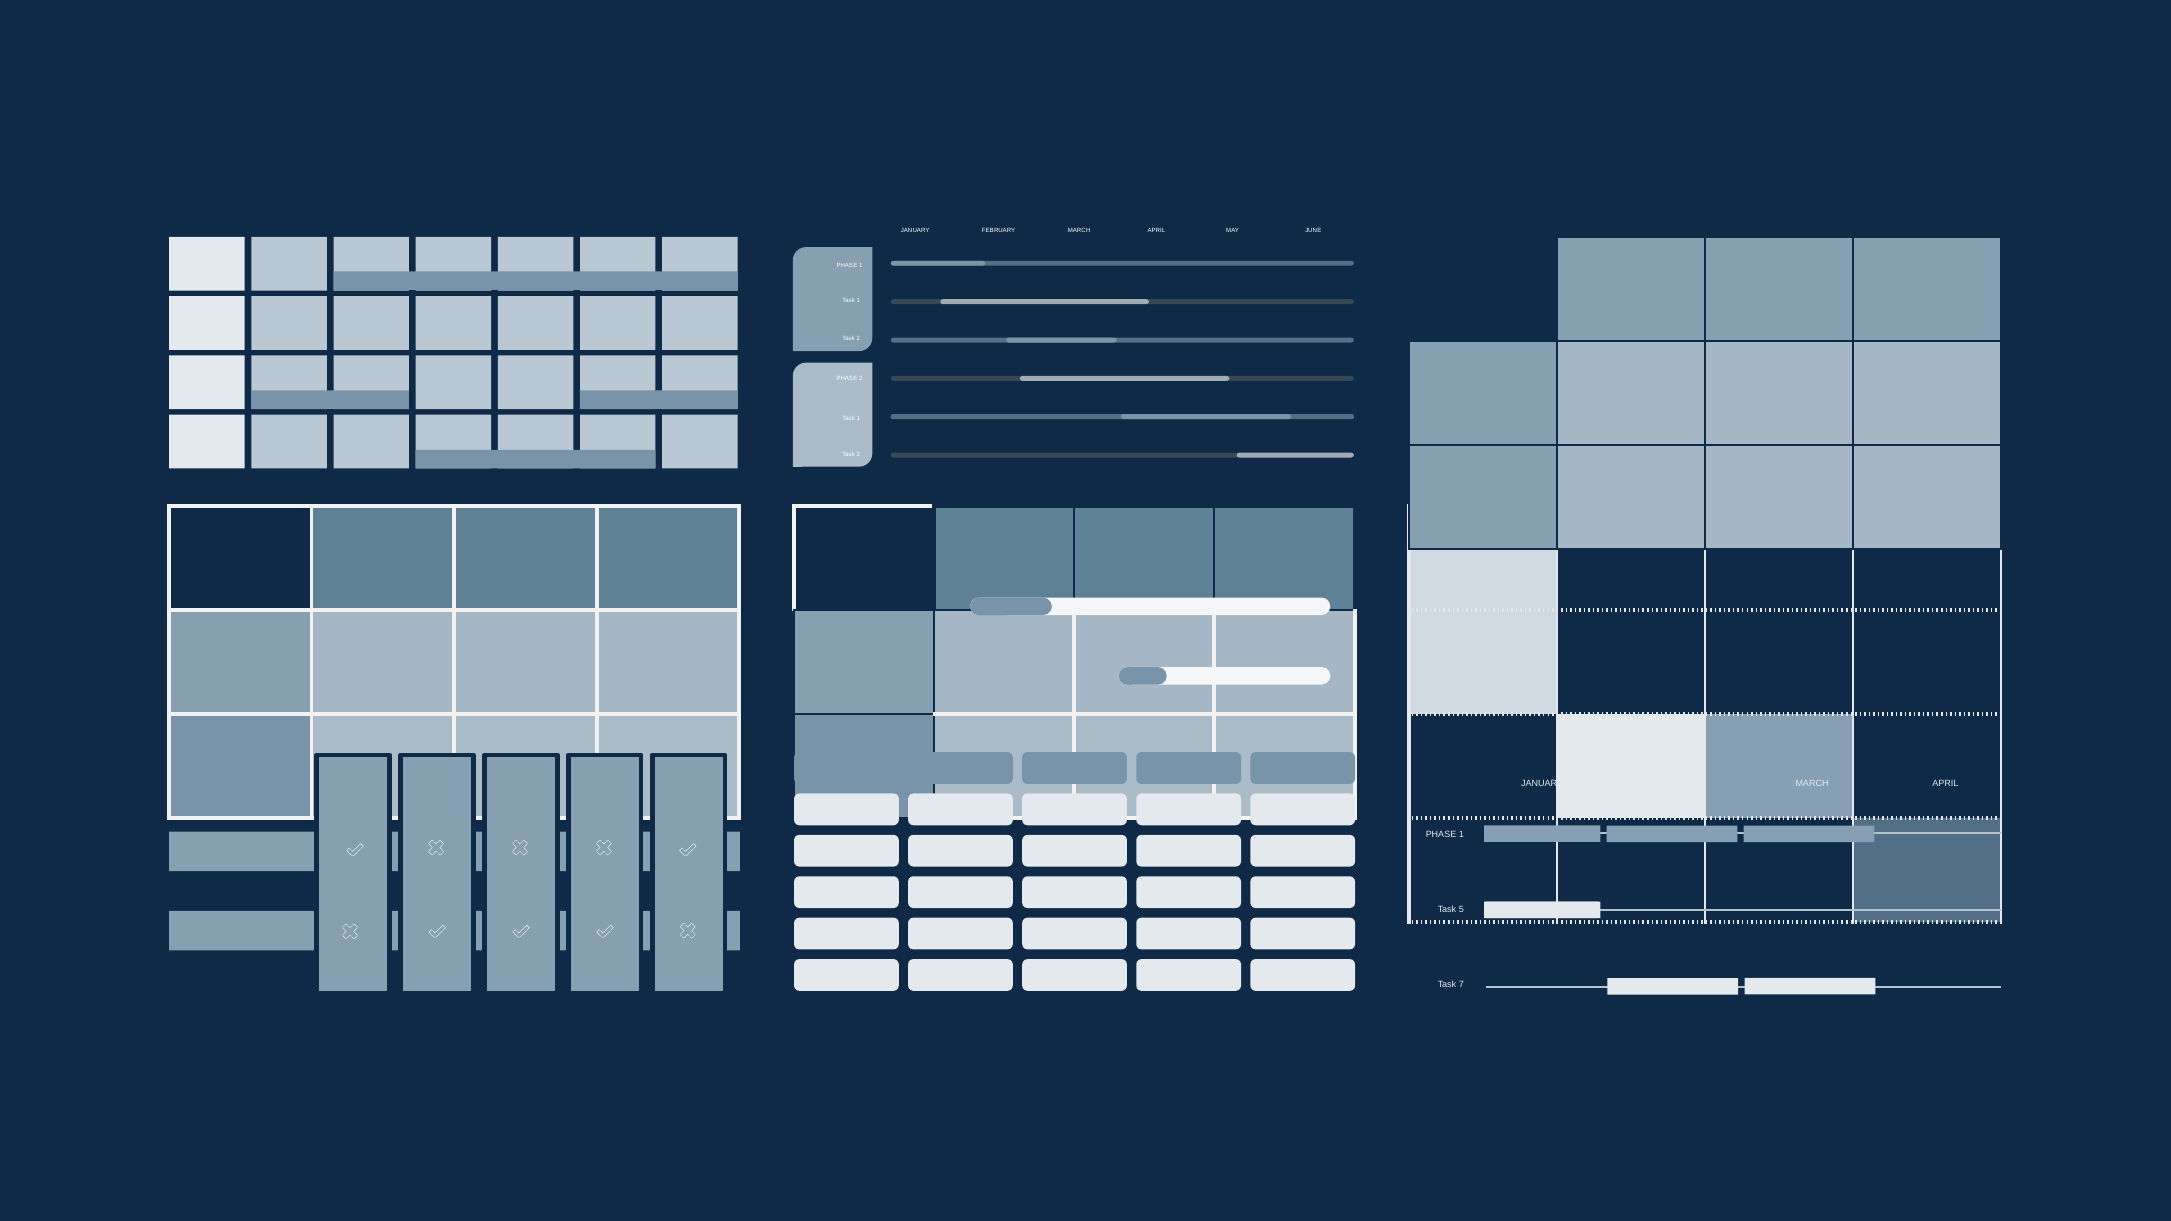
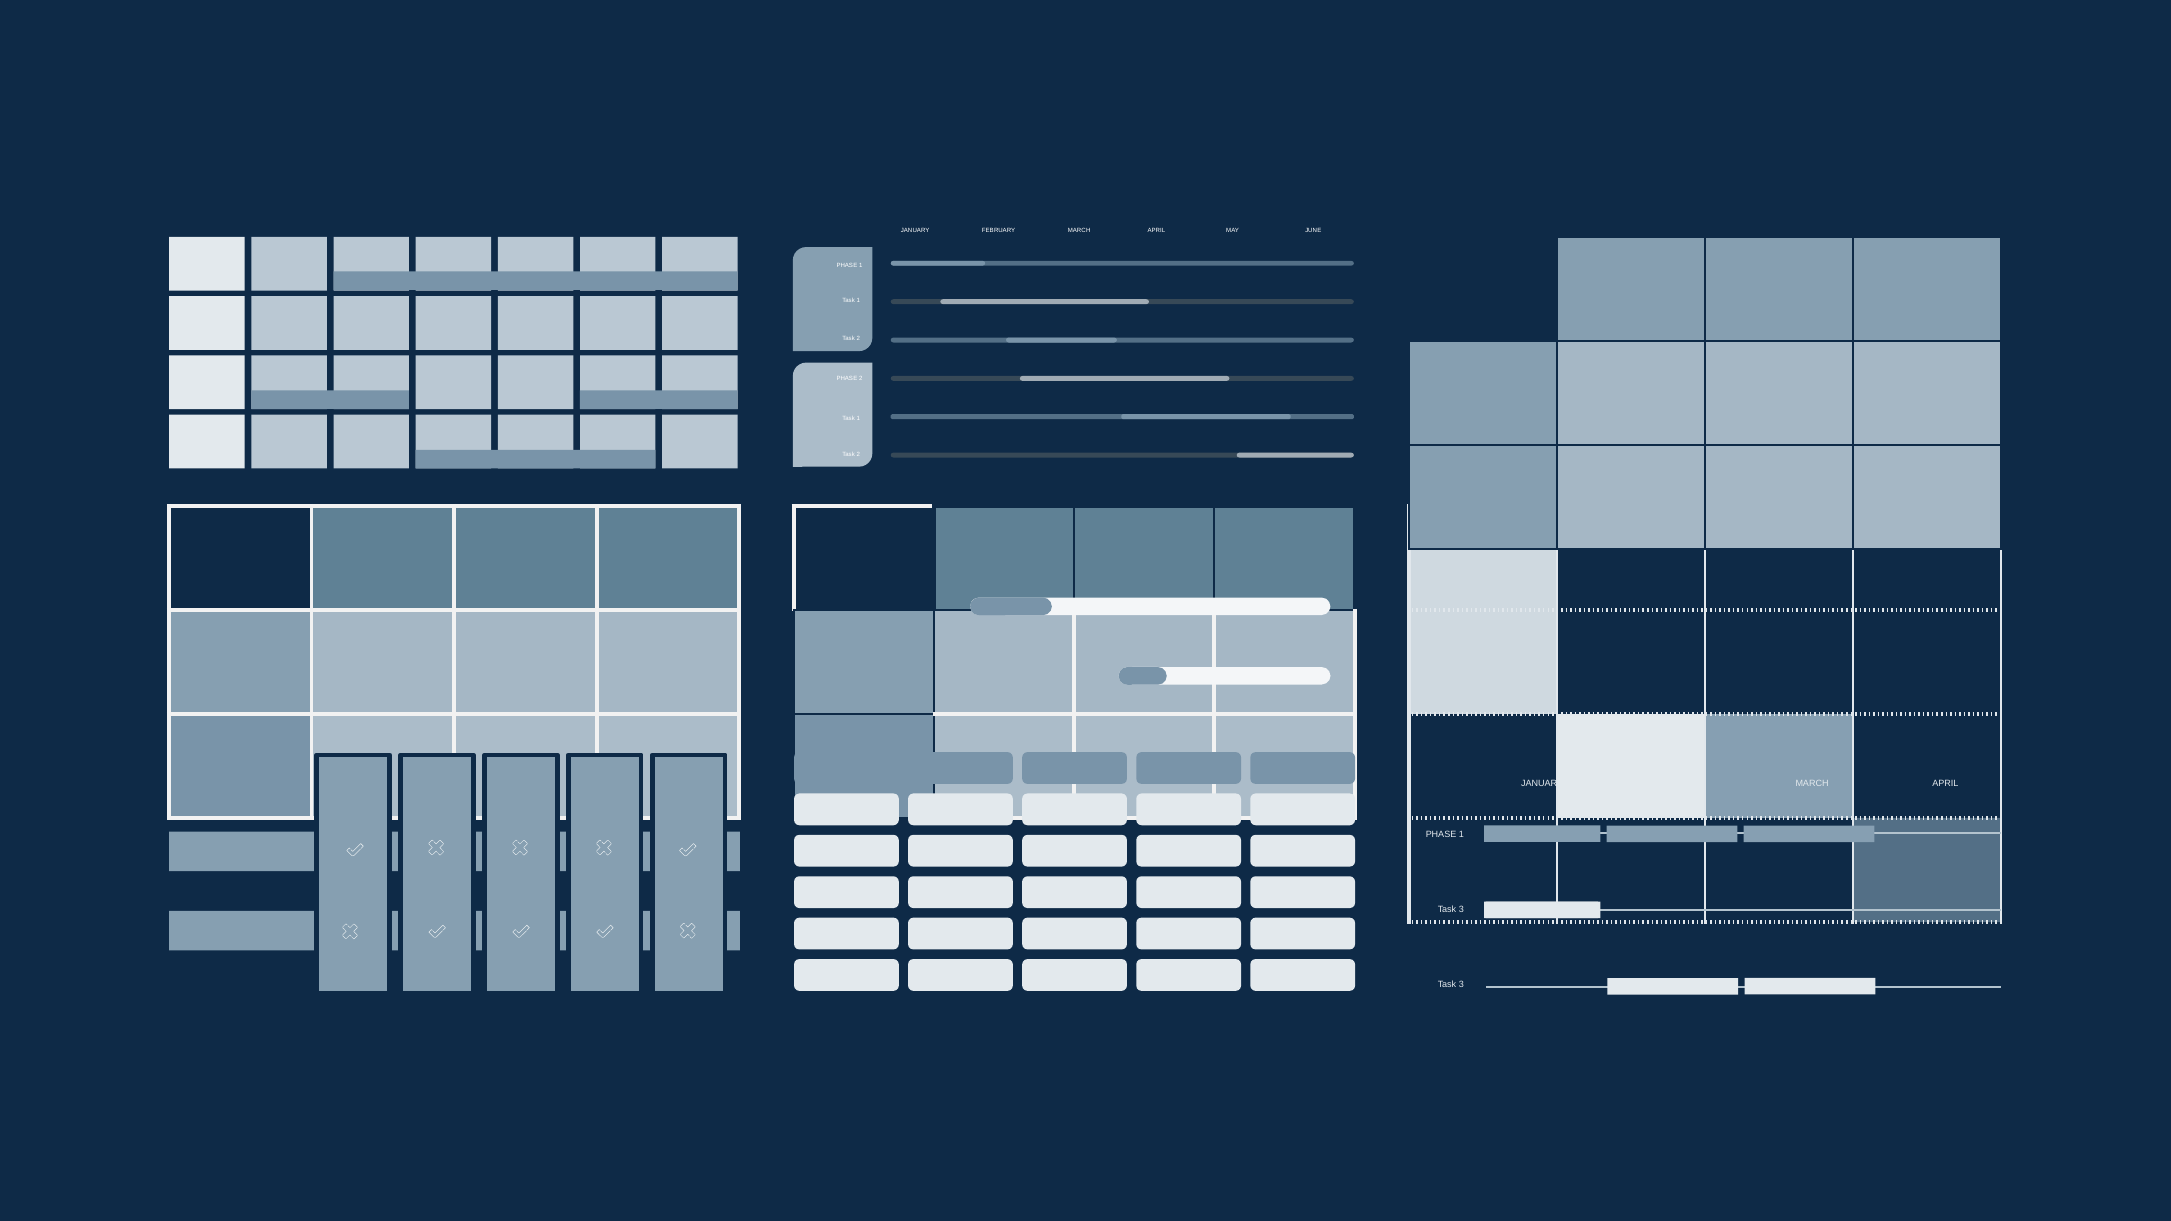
5 at (1461, 909): 5 -> 3
7 at (1461, 984): 7 -> 3
